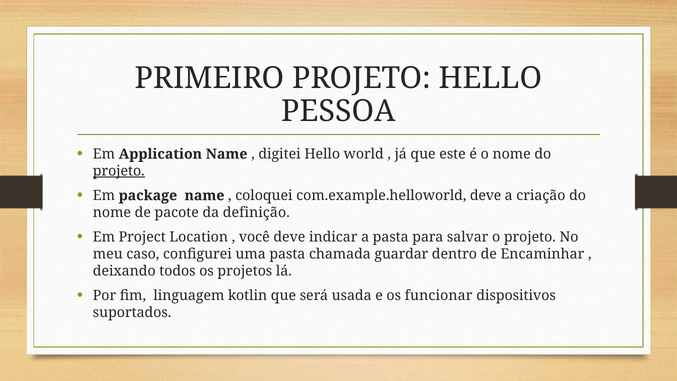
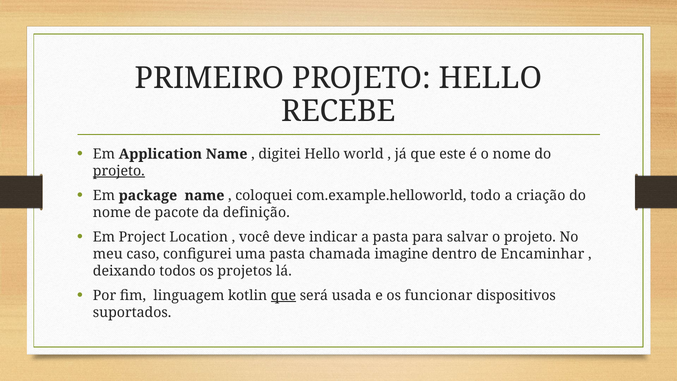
PESSOA: PESSOA -> RECEBE
com.example.helloworld deve: deve -> todo
guardar: guardar -> imagine
que at (283, 295) underline: none -> present
